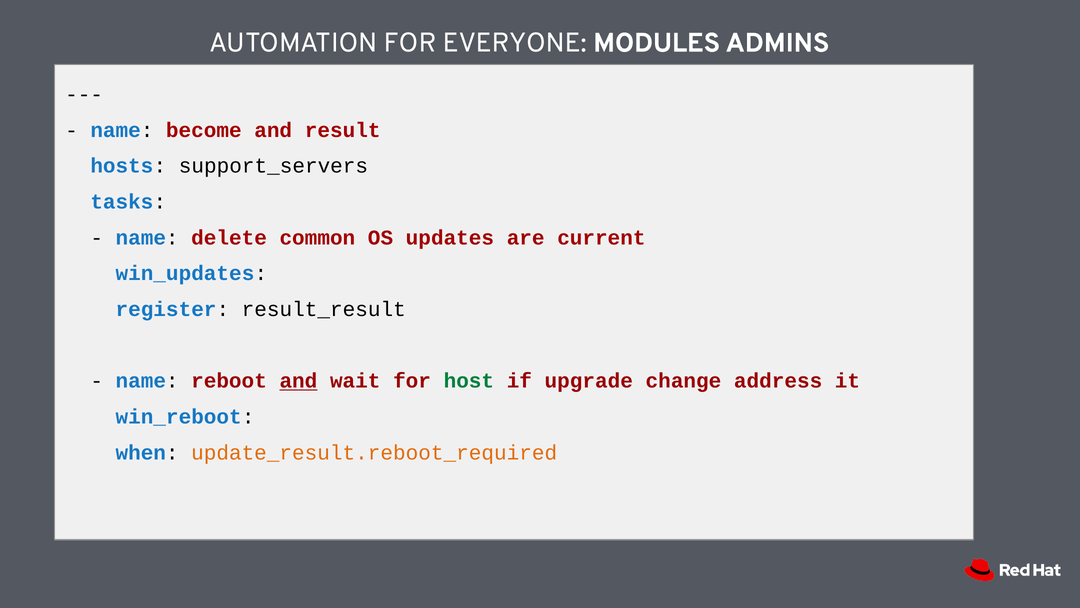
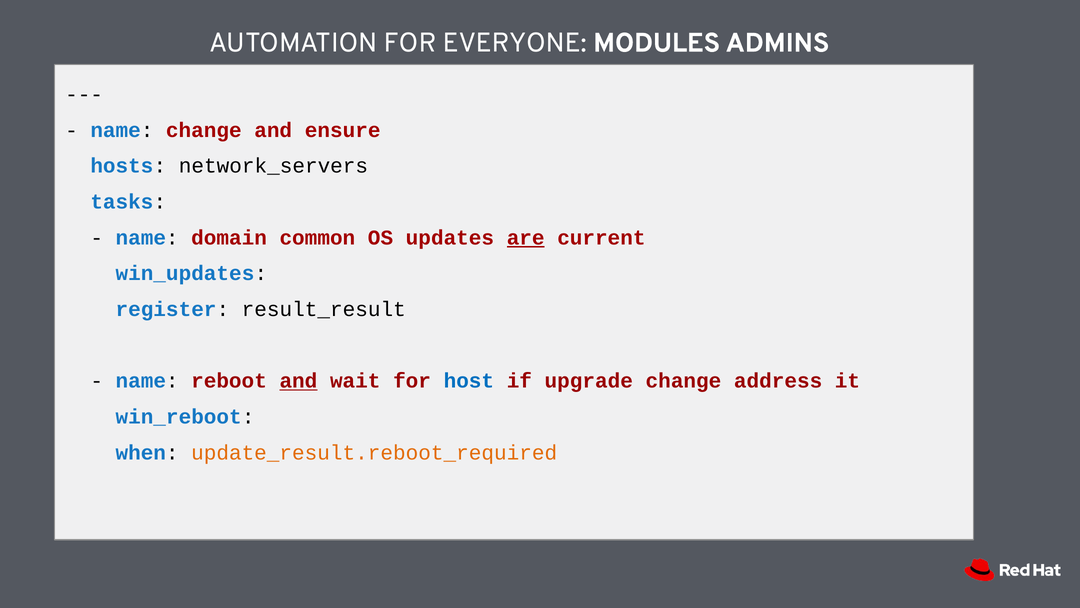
name become: become -> change
result: result -> ensure
support_servers: support_servers -> network_servers
delete: delete -> domain
are underline: none -> present
host colour: green -> blue
